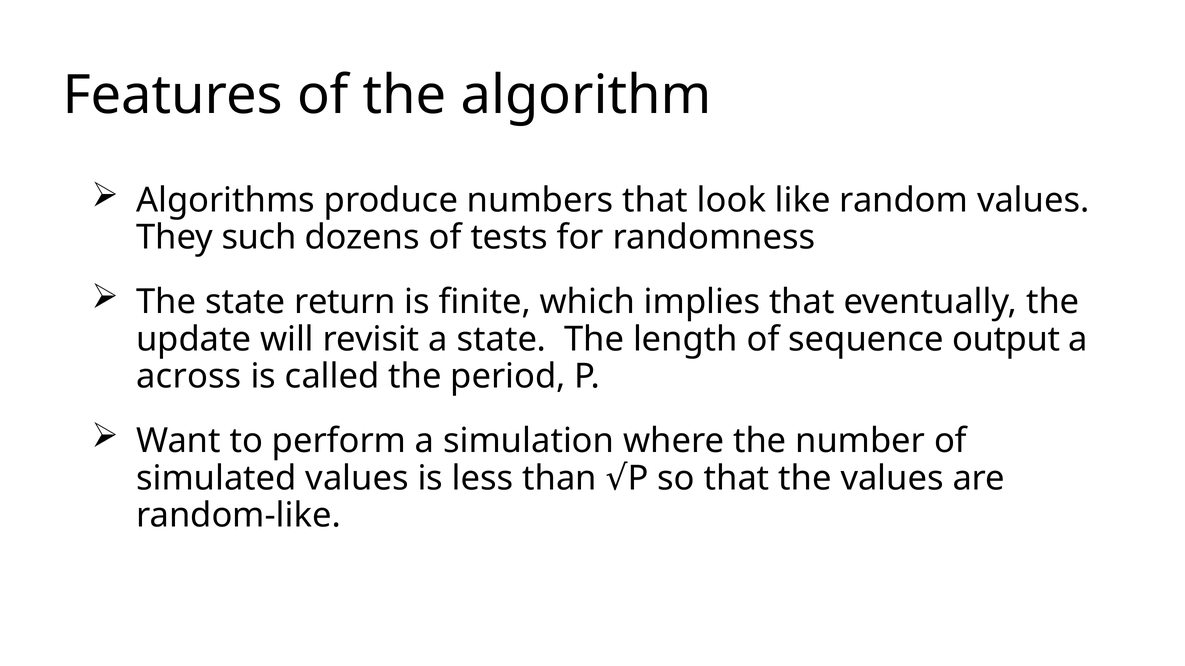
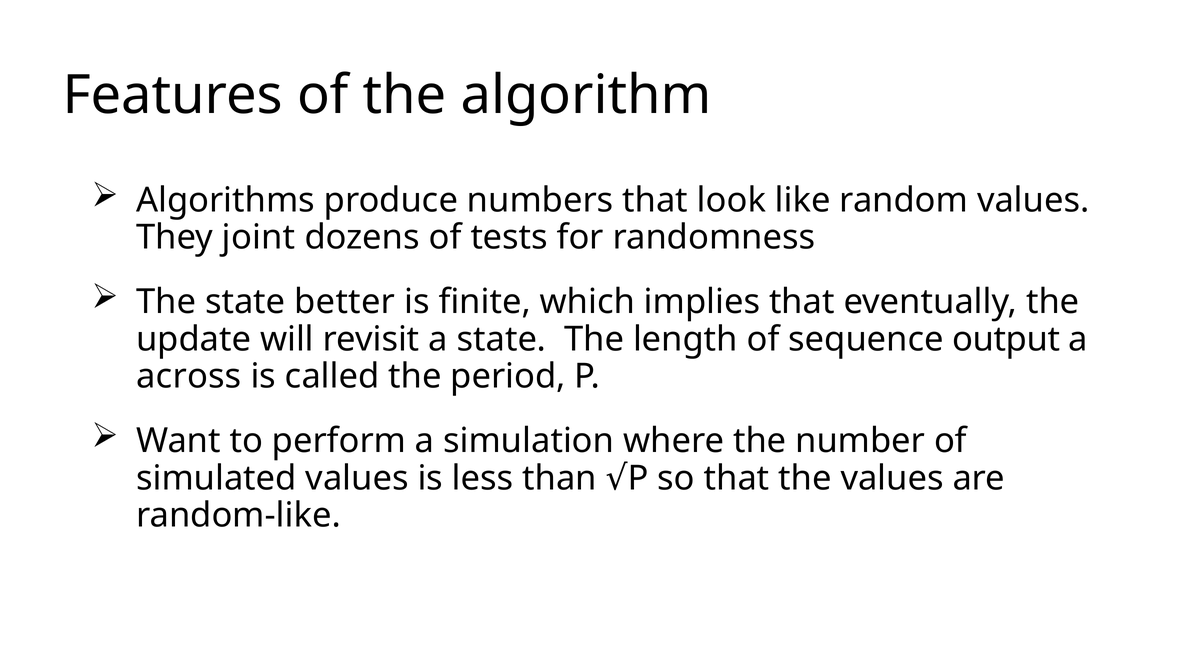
such: such -> joint
return: return -> better
